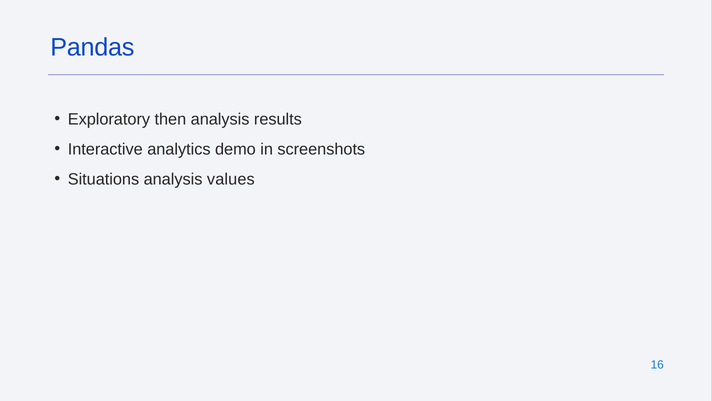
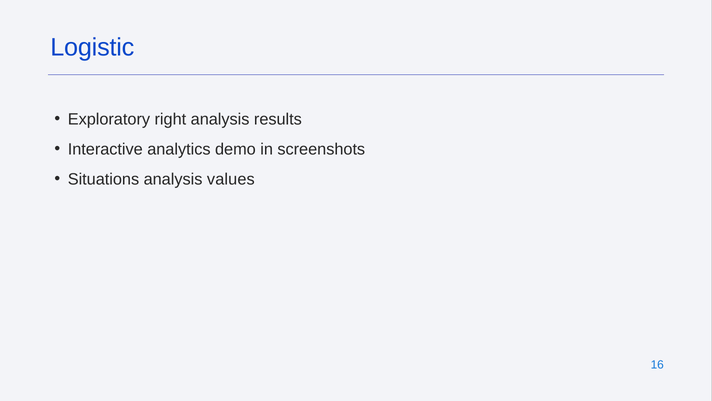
Pandas: Pandas -> Logistic
then: then -> right
